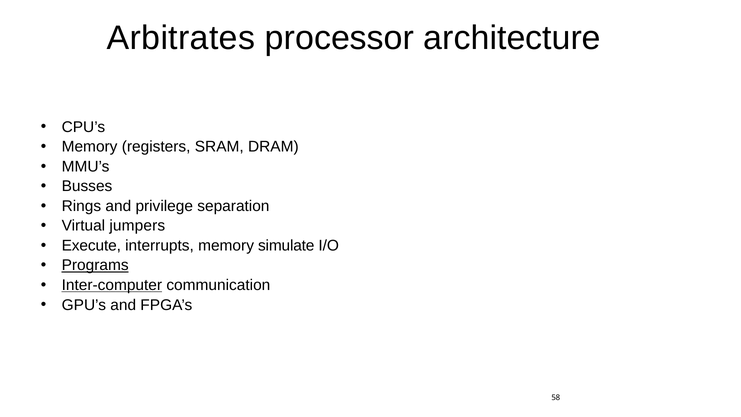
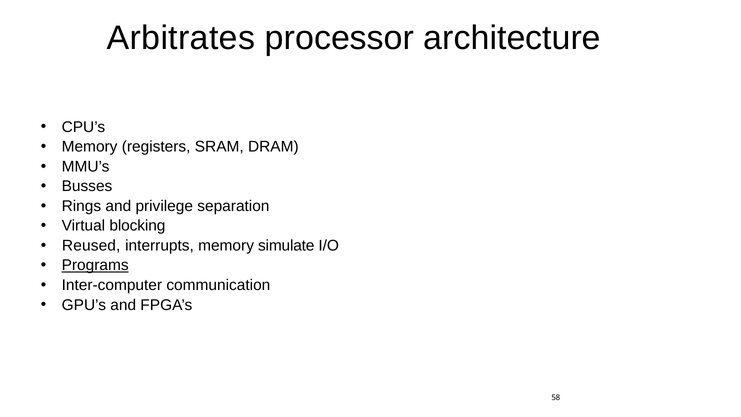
jumpers: jumpers -> blocking
Execute: Execute -> Reused
Inter-computer underline: present -> none
